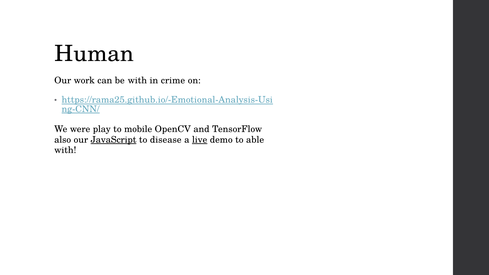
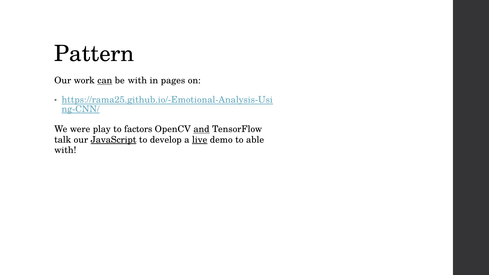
Human: Human -> Pattern
can underline: none -> present
crime: crime -> pages
mobile: mobile -> factors
and underline: none -> present
also: also -> talk
disease: disease -> develop
